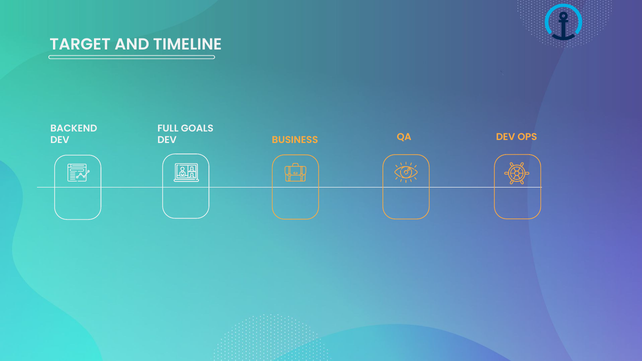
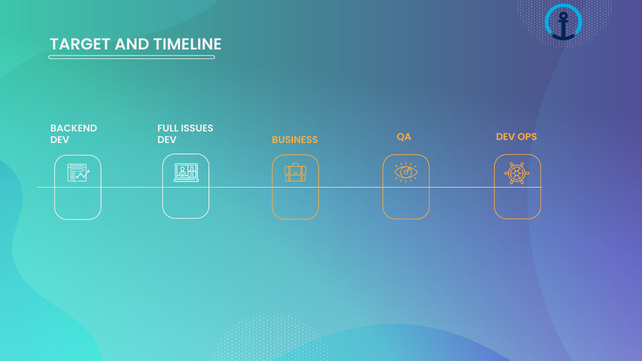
GOALS: GOALS -> ISSUES
